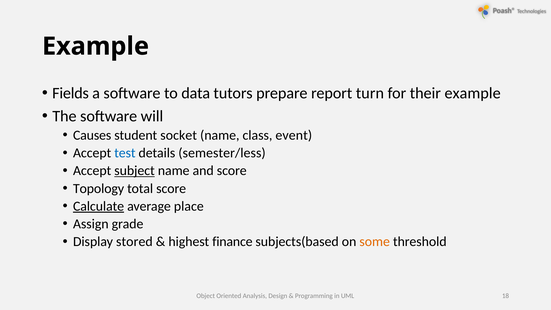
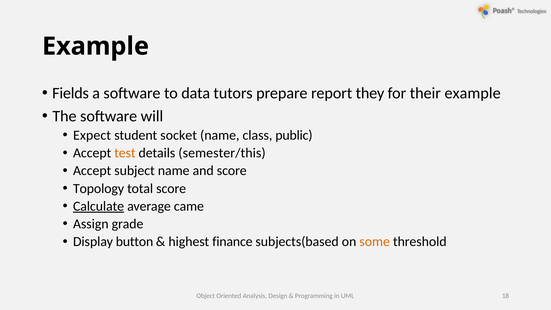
turn: turn -> they
Causes: Causes -> Expect
event: event -> public
test colour: blue -> orange
semester/less: semester/less -> semester/this
subject underline: present -> none
place: place -> came
stored: stored -> button
